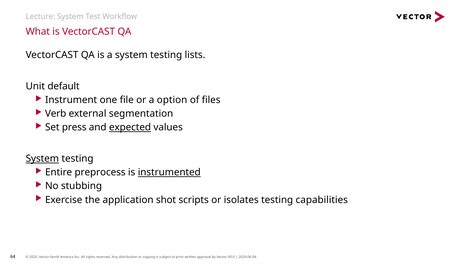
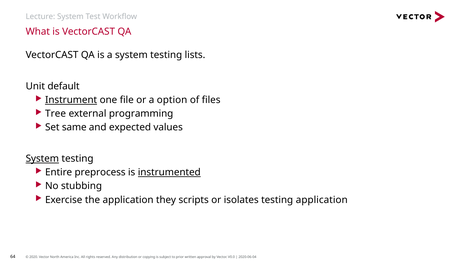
Instrument underline: none -> present
Verb: Verb -> Tree
segmentation: segmentation -> programming
press: press -> same
expected underline: present -> none
shot: shot -> they
testing capabilities: capabilities -> application
